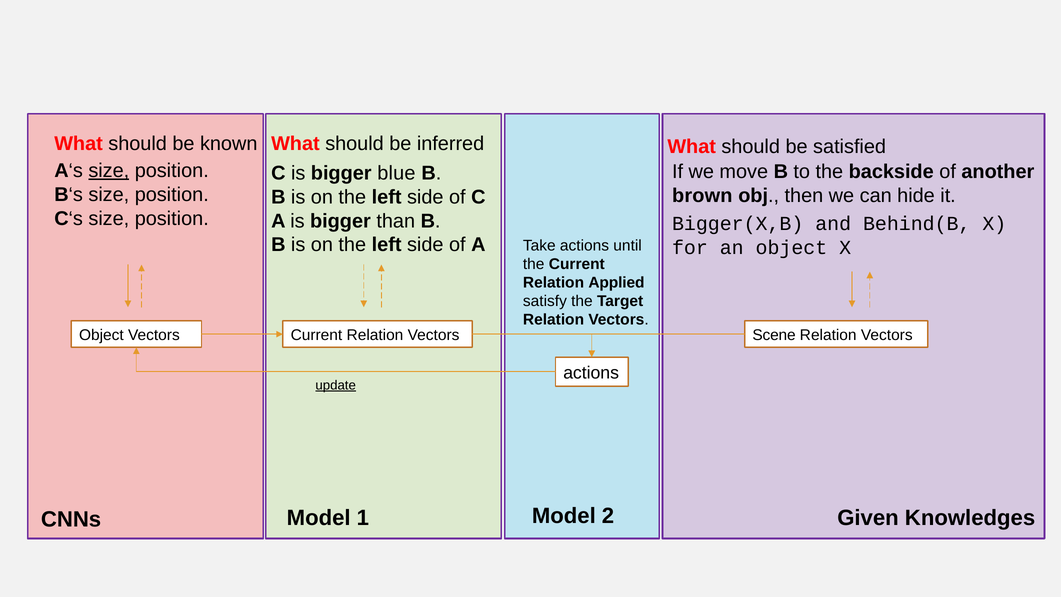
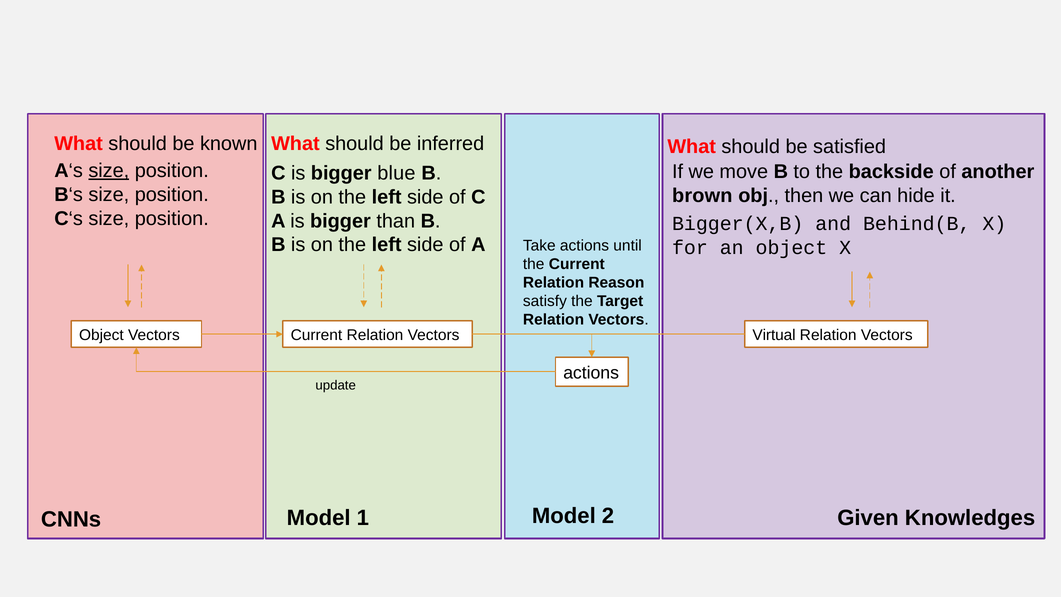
Applied: Applied -> Reason
Scene: Scene -> Virtual
update underline: present -> none
